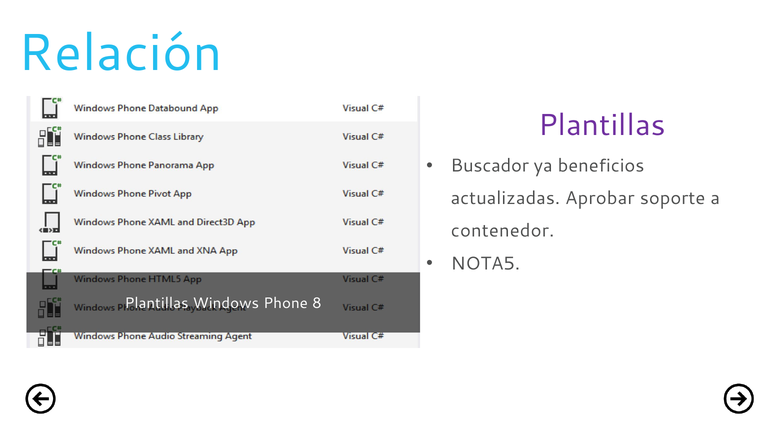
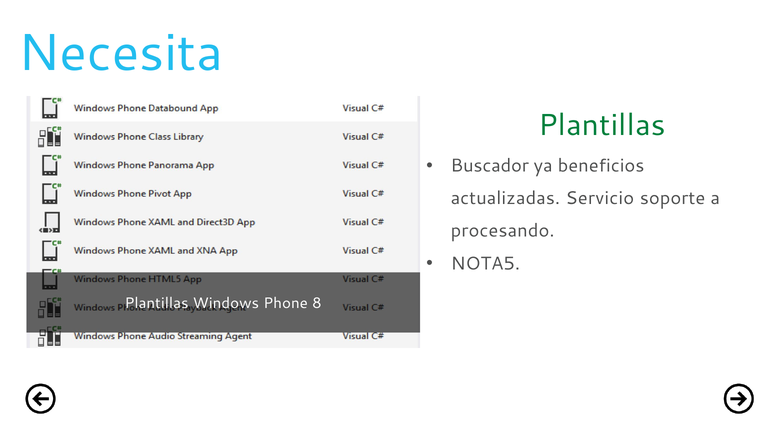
Relación: Relación -> Necesita
Plantillas at (602, 126) colour: purple -> green
Aprobar: Aprobar -> Servicio
contenedor: contenedor -> procesando
